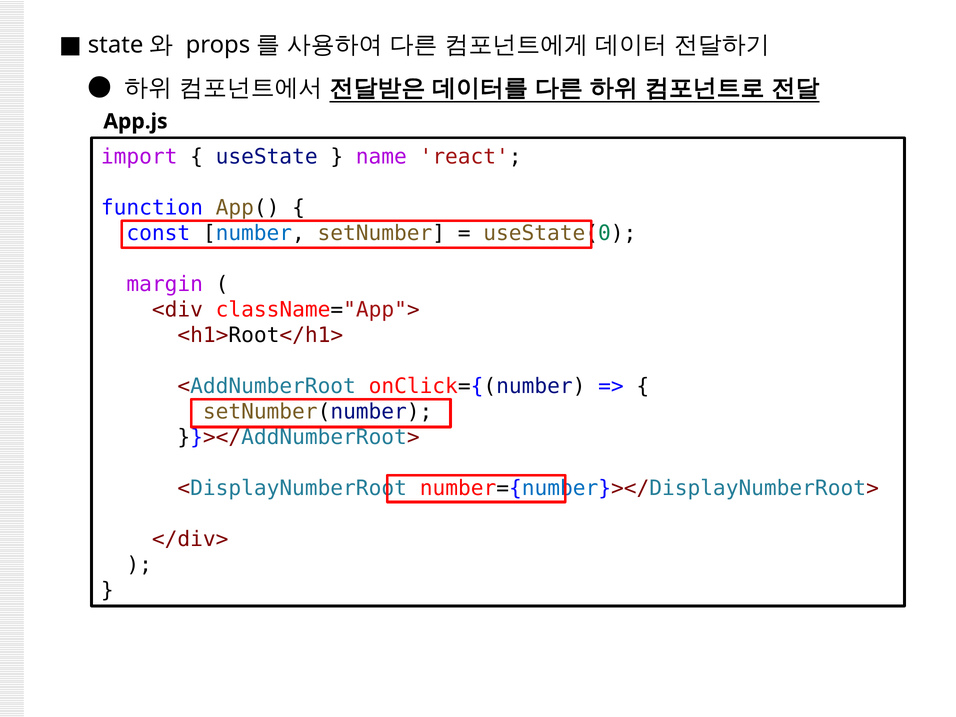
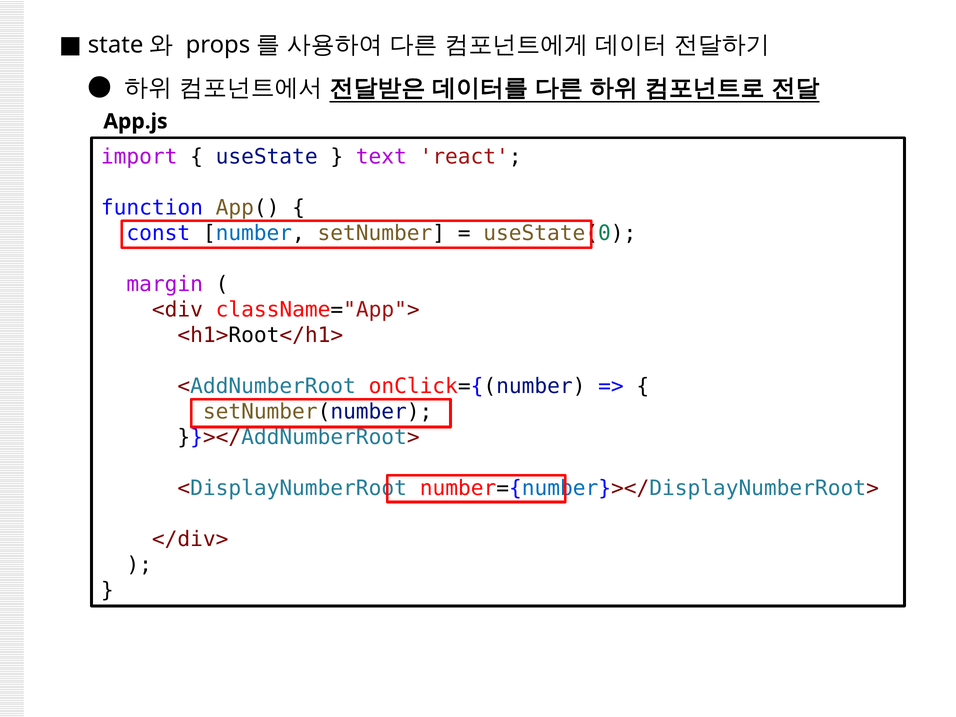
name: name -> text
